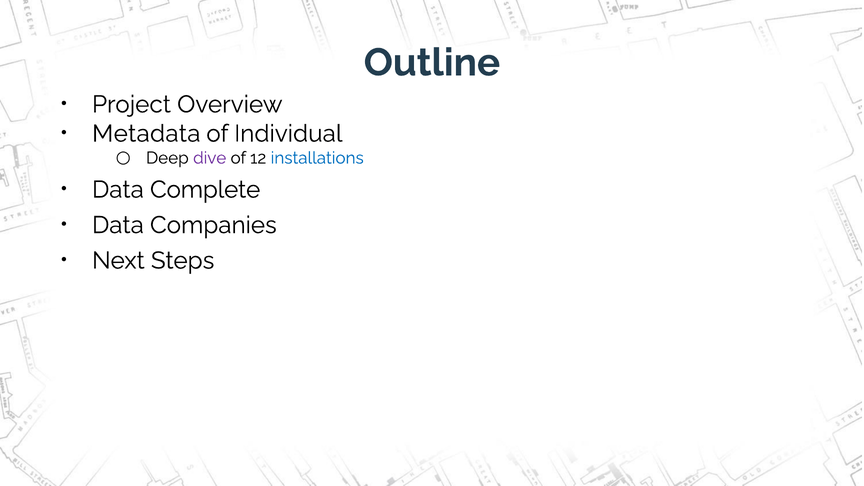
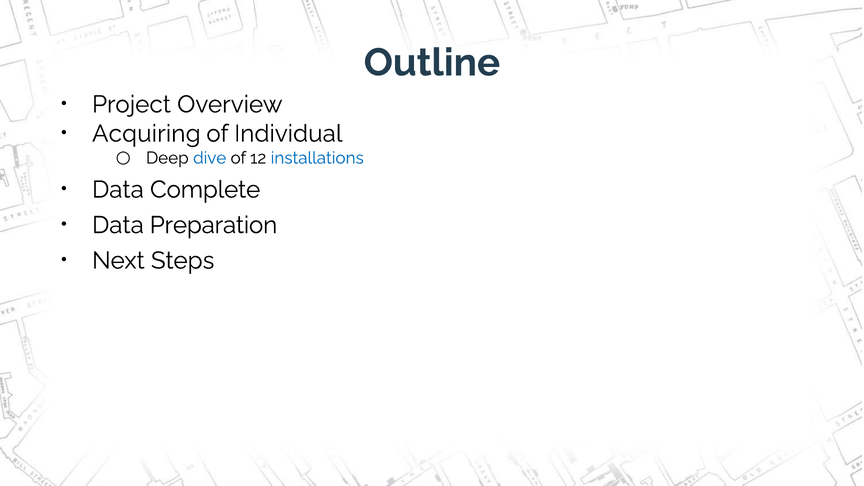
Metadata: Metadata -> Acquiring
dive colour: purple -> blue
Companies: Companies -> Preparation
